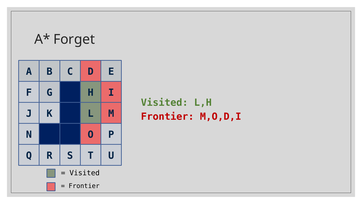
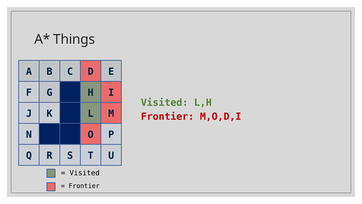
Forget: Forget -> Things
